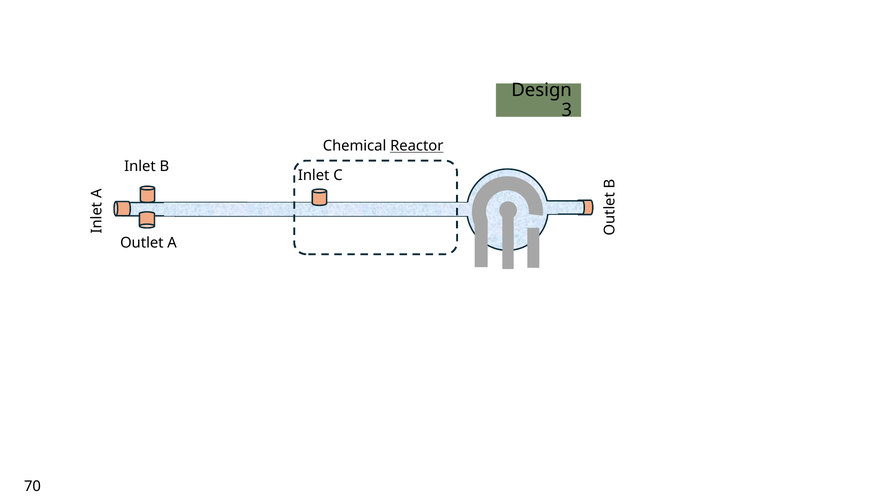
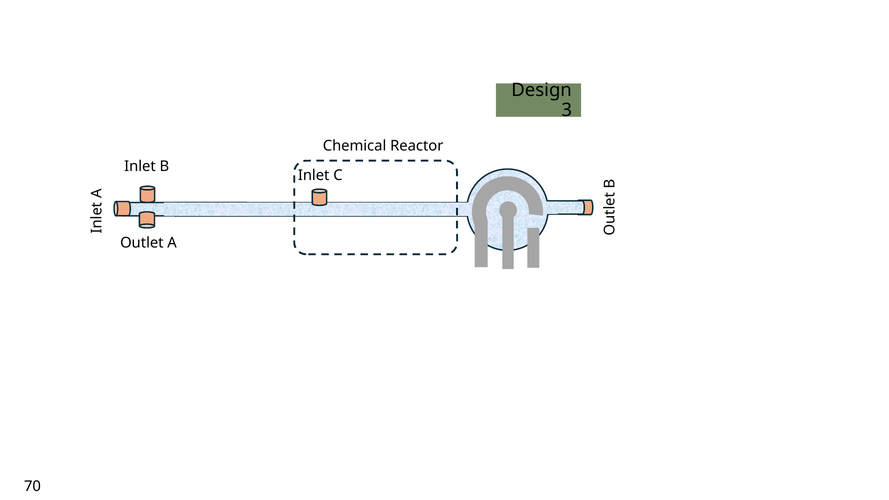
Reactor underline: present -> none
